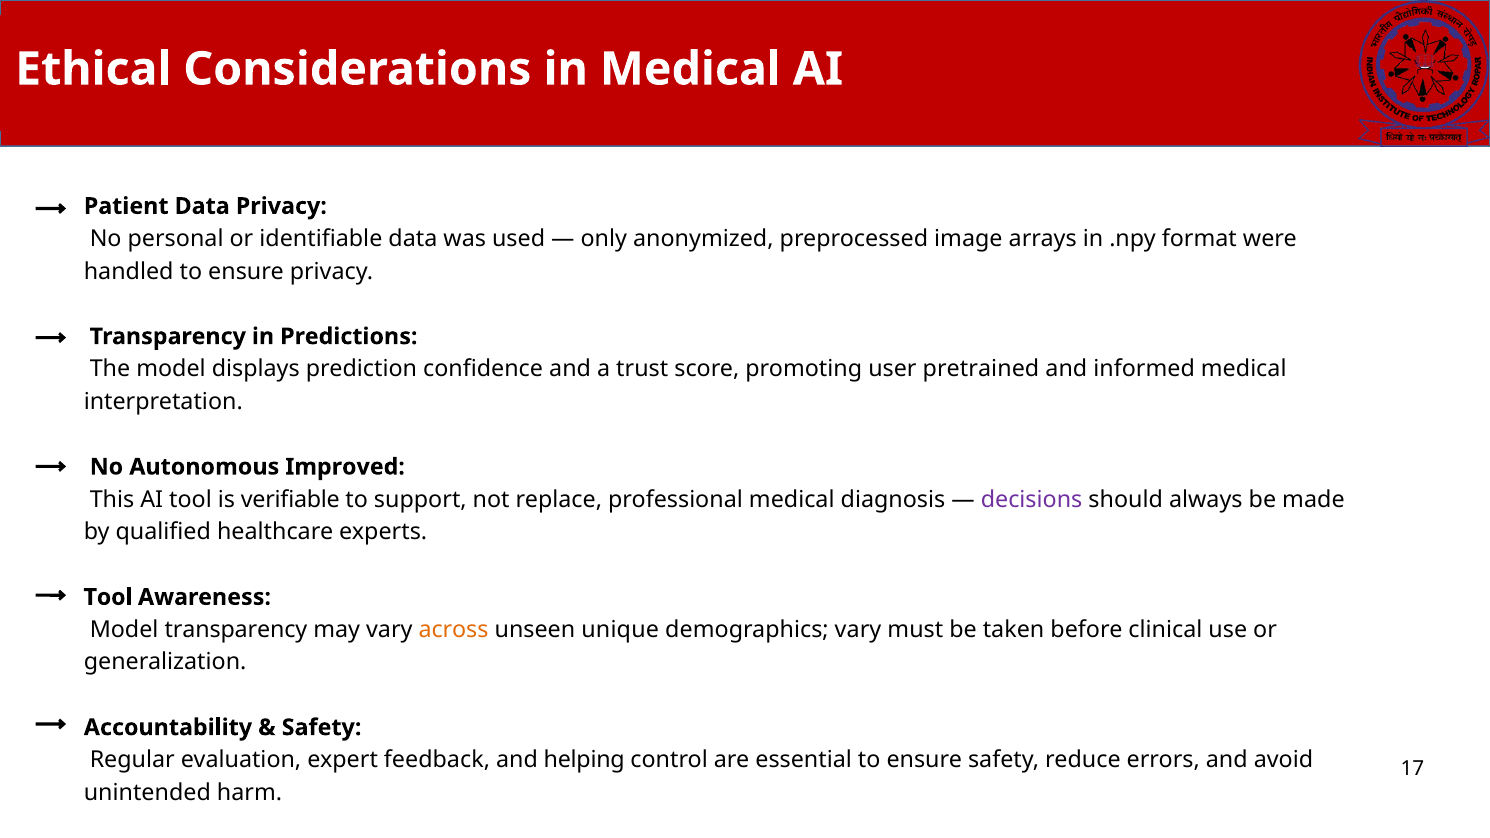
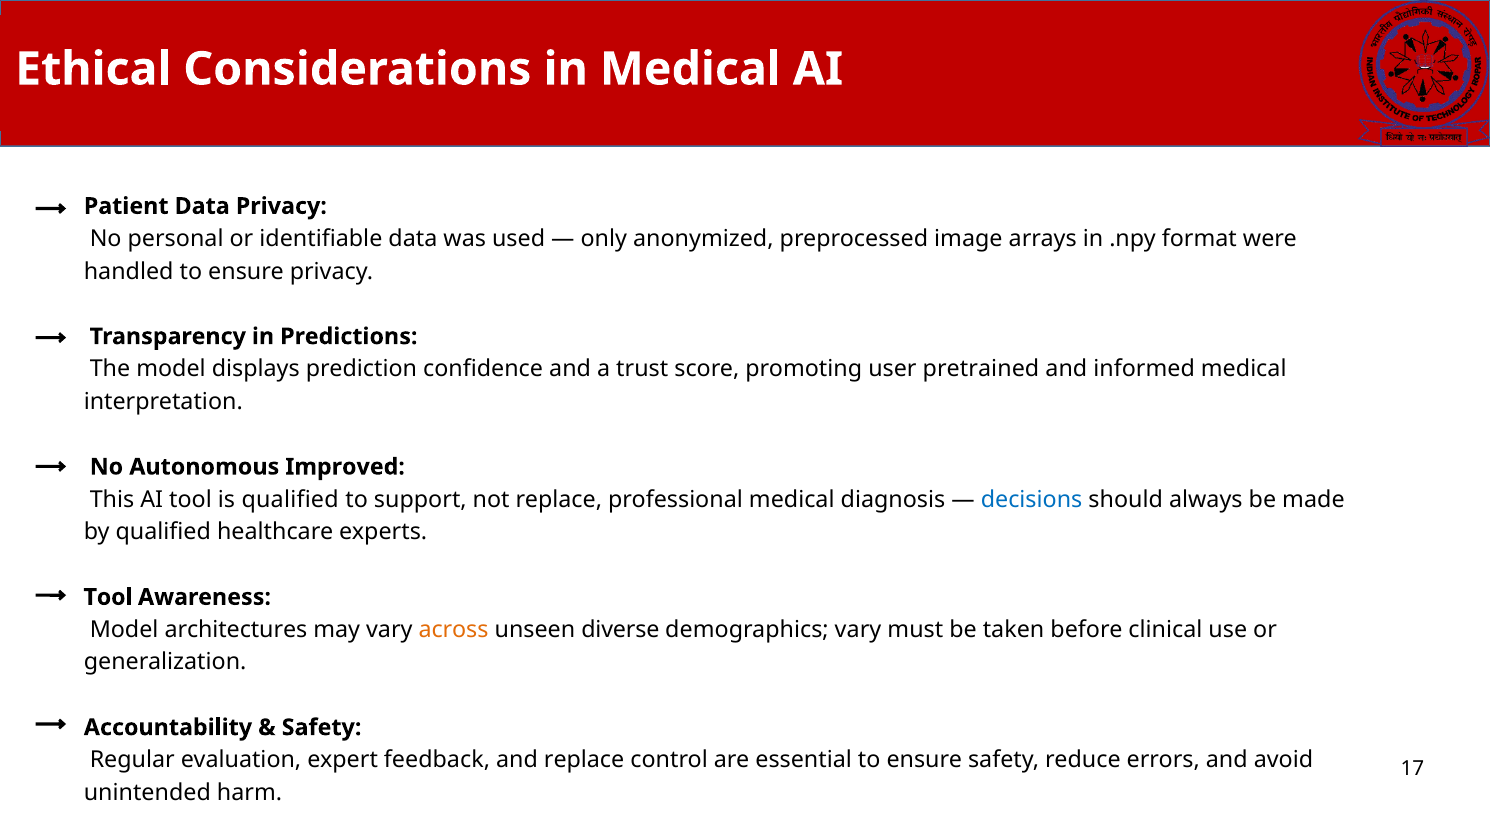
is verifiable: verifiable -> qualified
decisions colour: purple -> blue
Model transparency: transparency -> architectures
unique: unique -> diverse
and helping: helping -> replace
